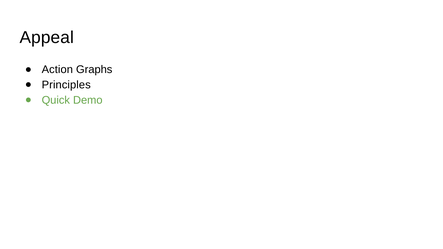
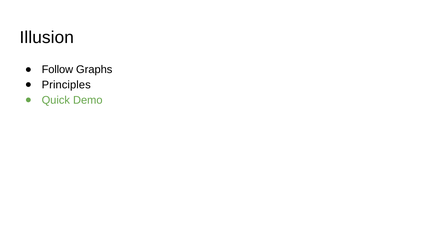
Appeal: Appeal -> Illusion
Action: Action -> Follow
